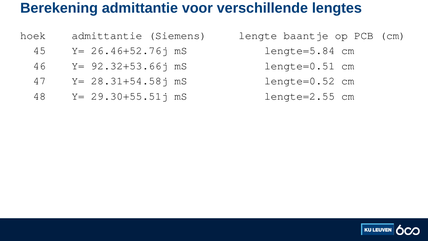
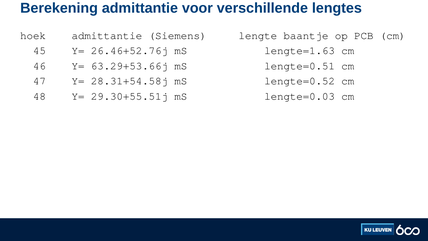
lengte=5.84: lengte=5.84 -> lengte=1.63
92.32+53.66j: 92.32+53.66j -> 63.29+53.66j
lengte=2.55: lengte=2.55 -> lengte=0.03
